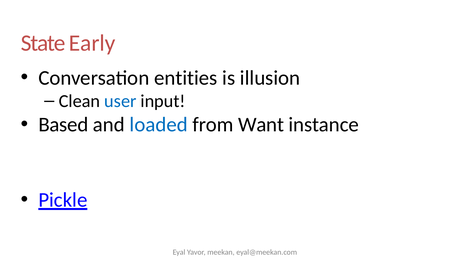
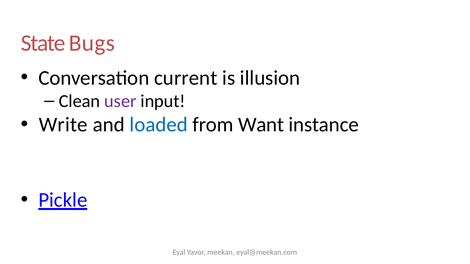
Early: Early -> Bugs
entities: entities -> current
user colour: blue -> purple
Based: Based -> Write
